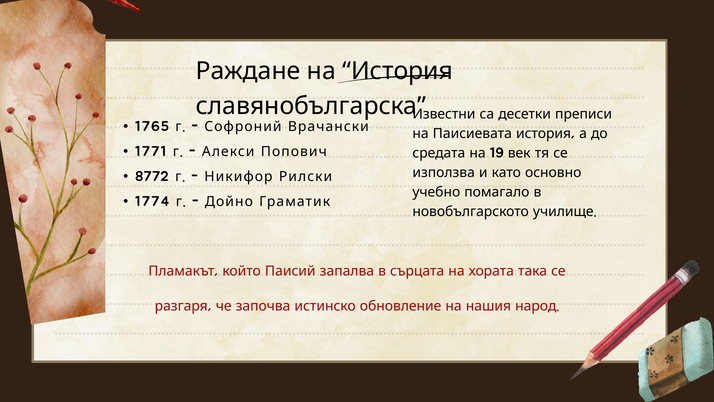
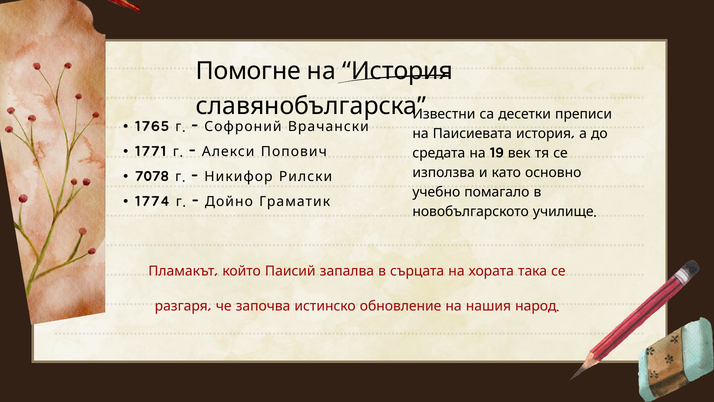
Раждане: Раждане -> Помогне
8772: 8772 -> 7078
